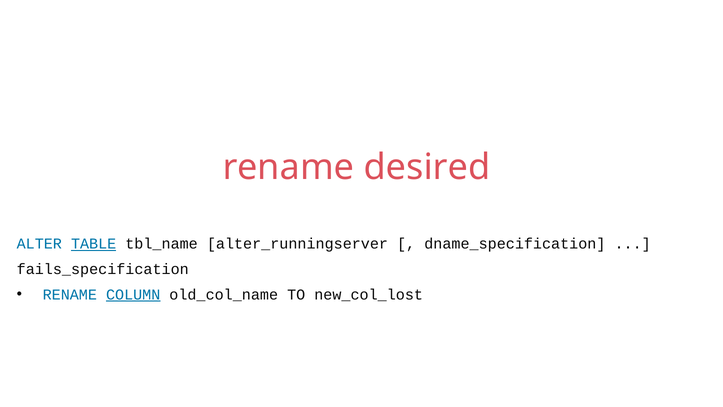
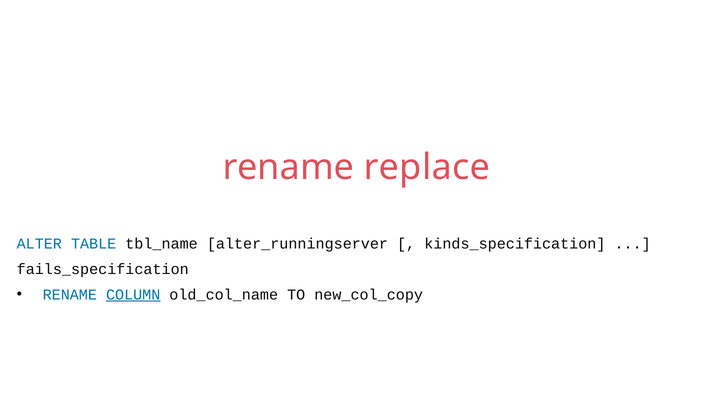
desired: desired -> replace
TABLE underline: present -> none
dname_specification: dname_specification -> kinds_specification
new_col_lost: new_col_lost -> new_col_copy
